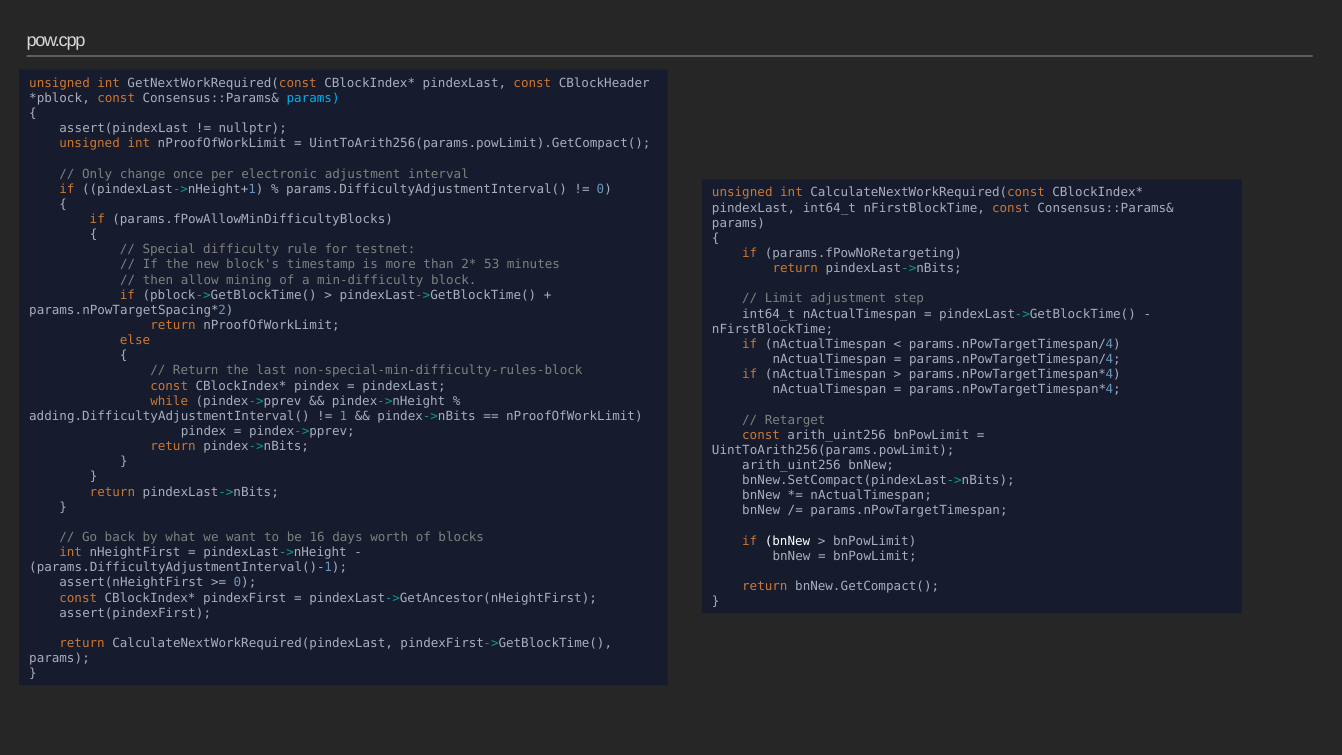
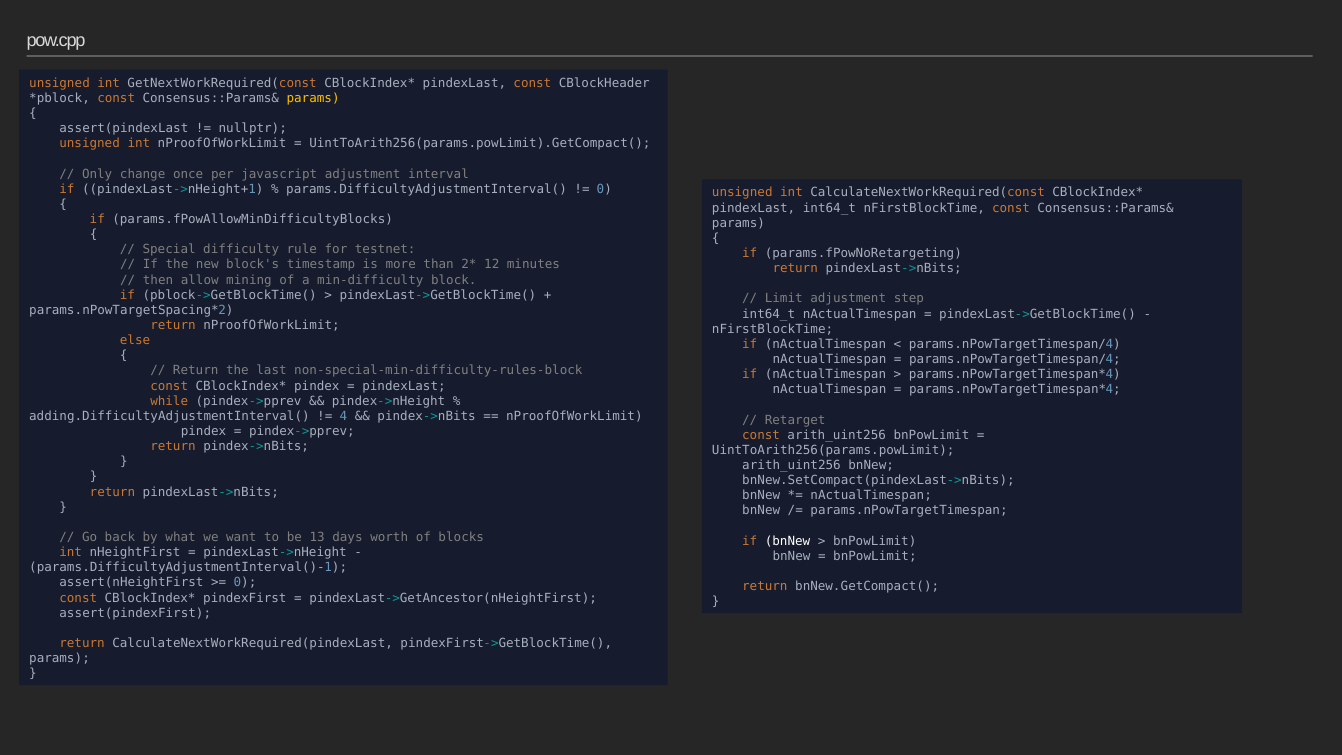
params at (313, 98) colour: light blue -> yellow
electronic: electronic -> javascript
53: 53 -> 12
1: 1 -> 4
16: 16 -> 13
